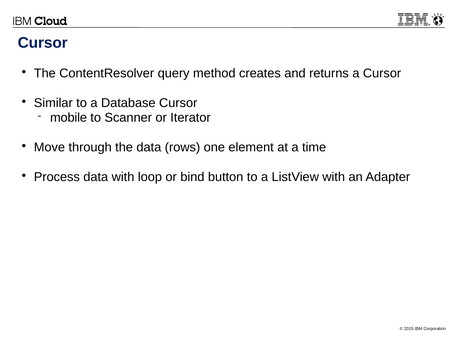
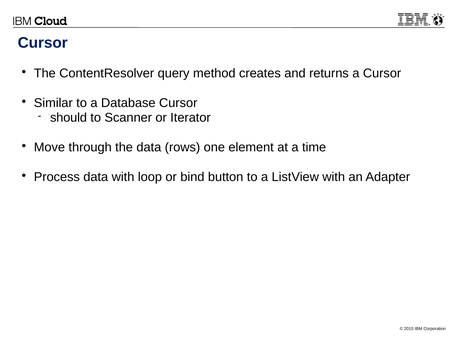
mobile: mobile -> should
